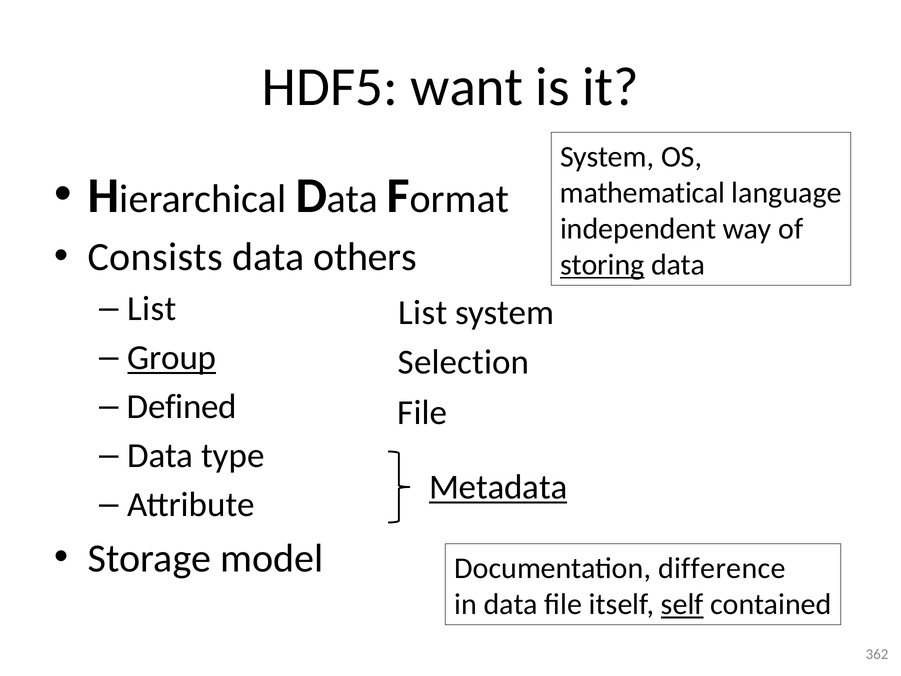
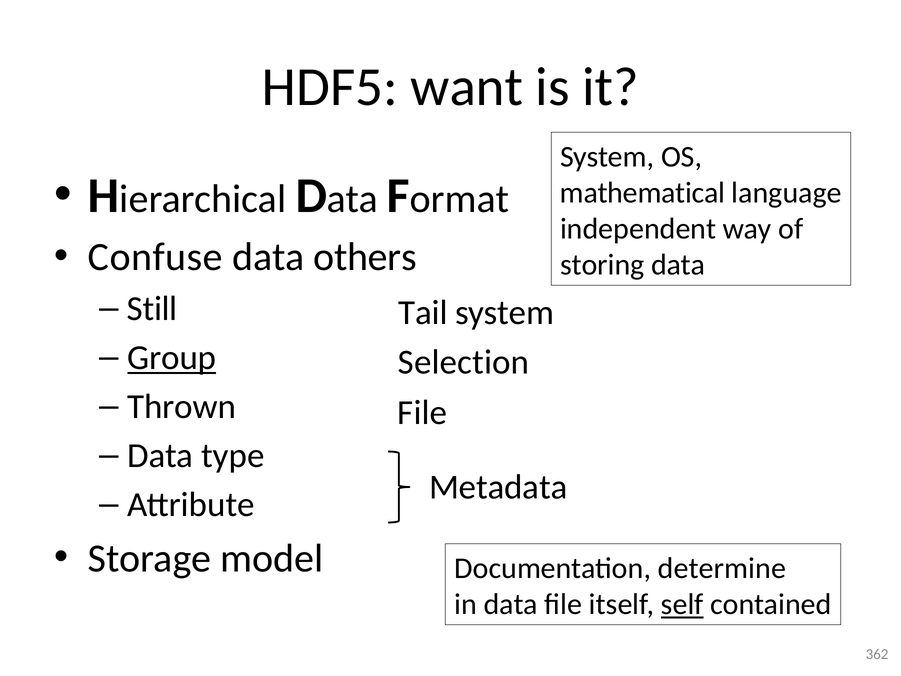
Consists: Consists -> Confuse
storing underline: present -> none
List at (152, 309): List -> Still
List at (423, 312): List -> Tail
Defined: Defined -> Thrown
Metadata underline: present -> none
difference: difference -> determine
